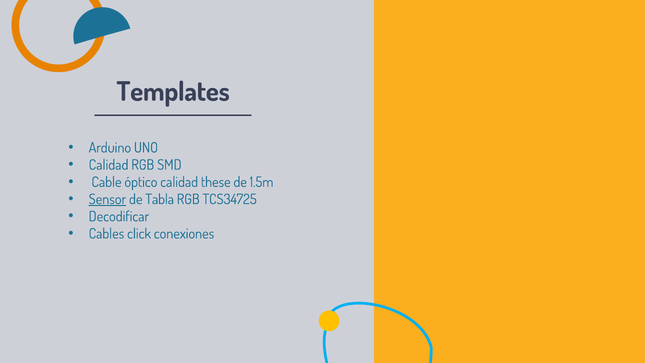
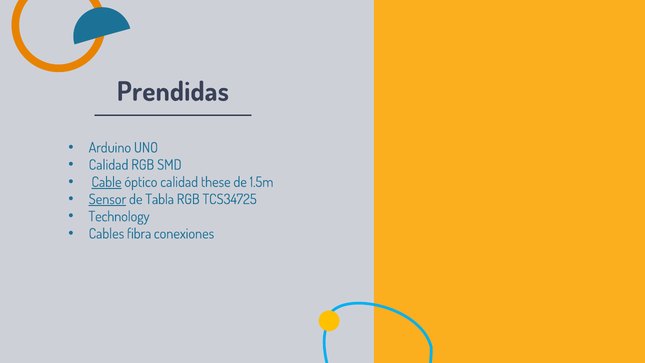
Templates: Templates -> Prendidas
Cable underline: none -> present
Decodificar: Decodificar -> Technology
click: click -> fibra
